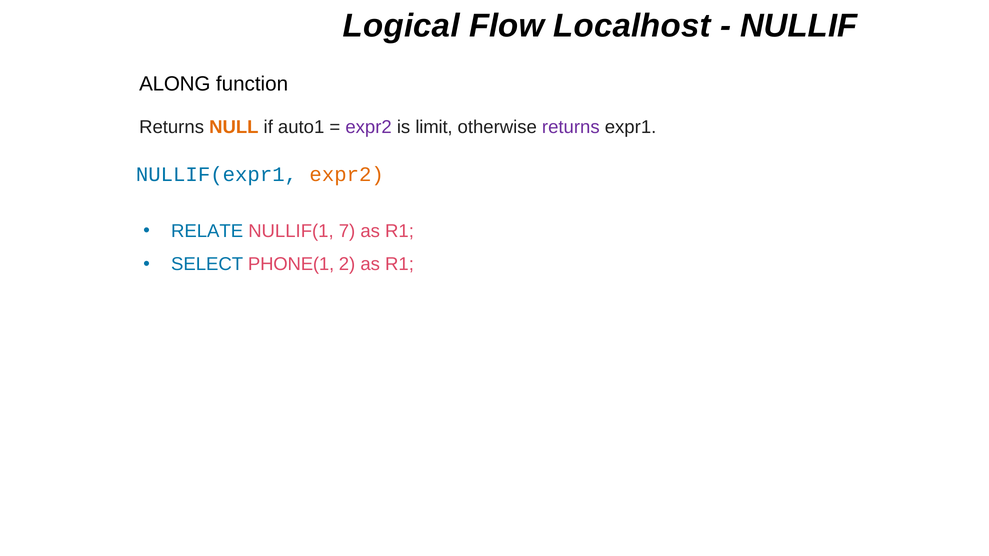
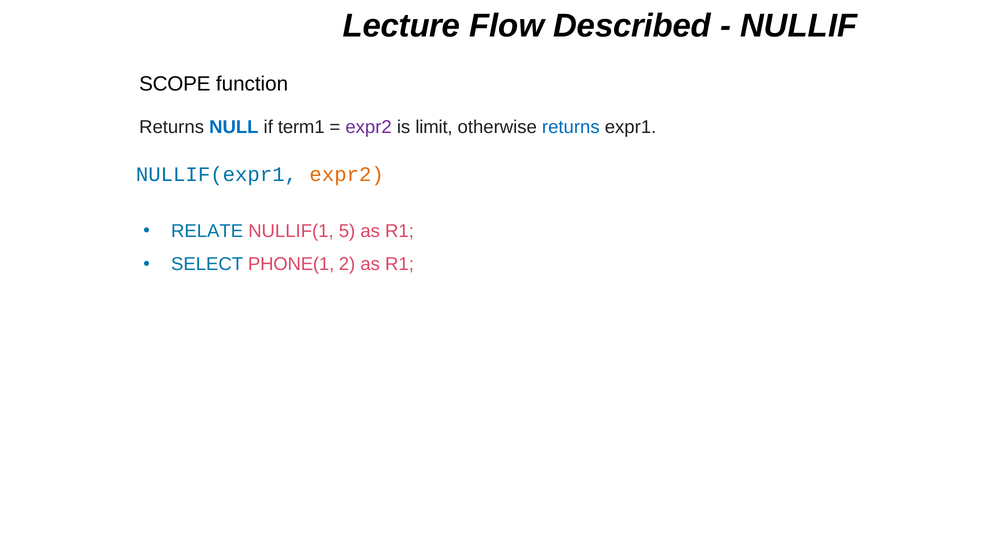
Logical: Logical -> Lecture
Localhost: Localhost -> Described
ALONG: ALONG -> SCOPE
NULL colour: orange -> blue
auto1: auto1 -> term1
returns at (571, 127) colour: purple -> blue
7: 7 -> 5
